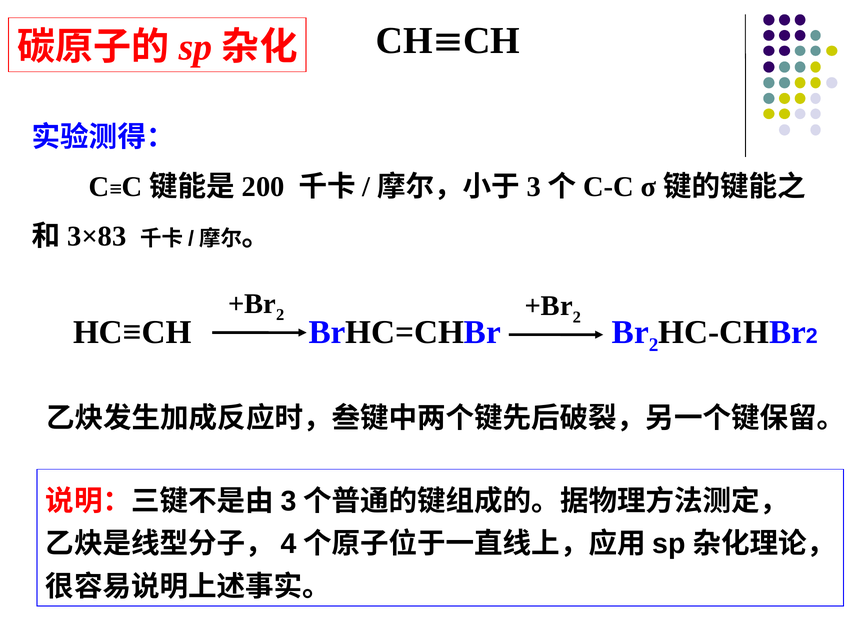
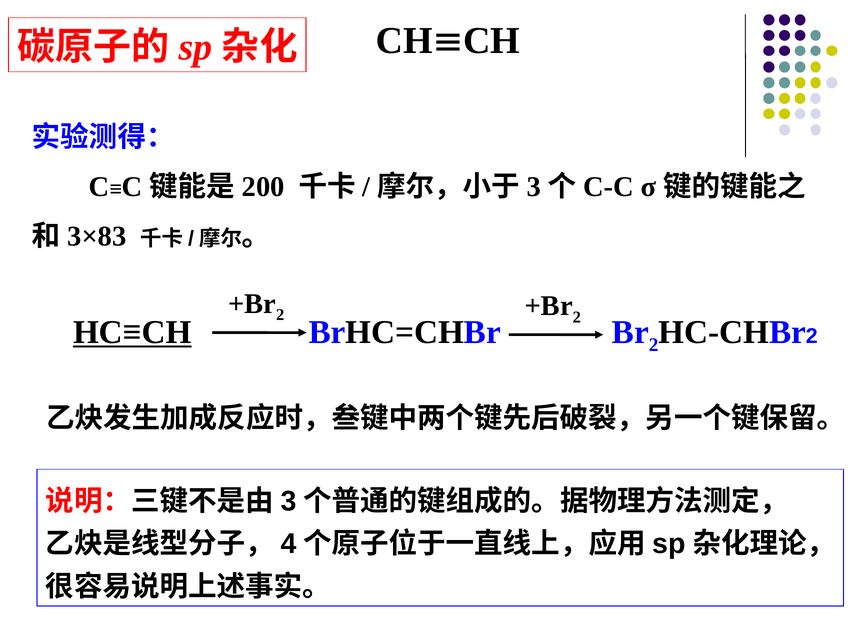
HC≡CH underline: none -> present
